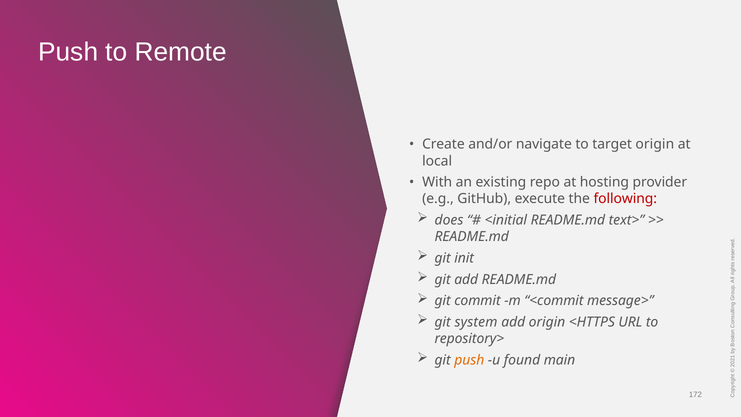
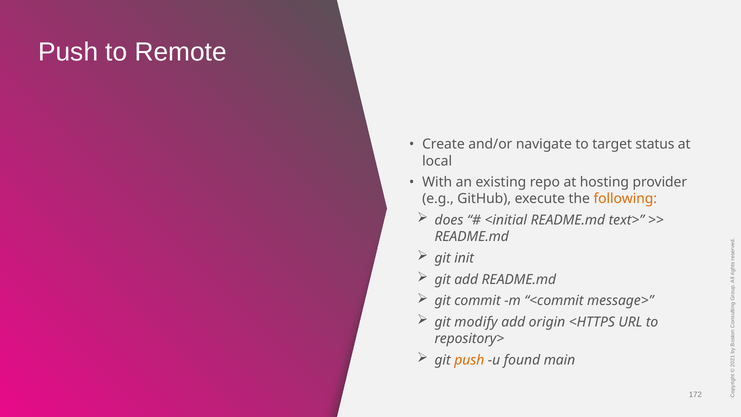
target origin: origin -> status
following colour: red -> orange
system: system -> modify
